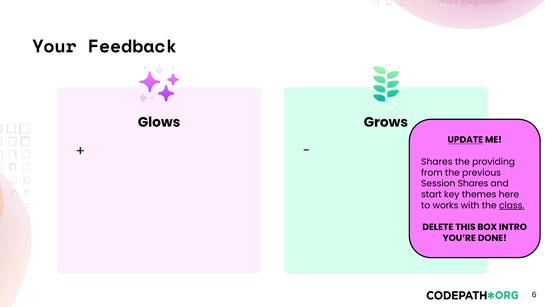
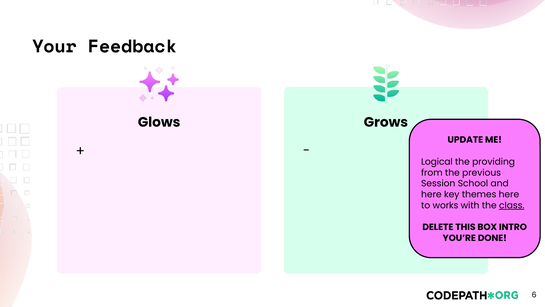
UPDATE underline: present -> none
Shares at (437, 162): Shares -> Logical
Session Shares: Shares -> School
start at (431, 194): start -> here
